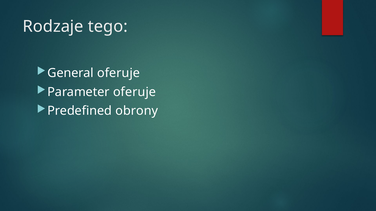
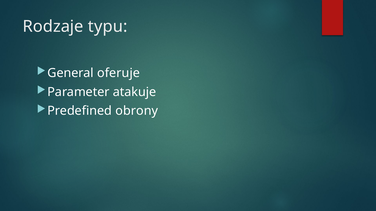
tego: tego -> typu
Parameter oferuje: oferuje -> atakuje
